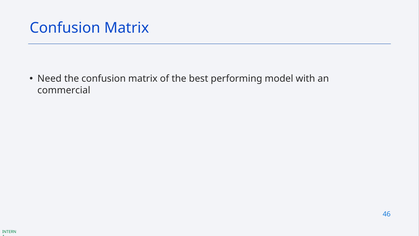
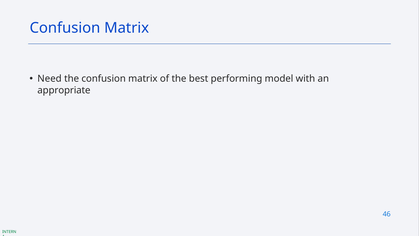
commercial: commercial -> appropriate
